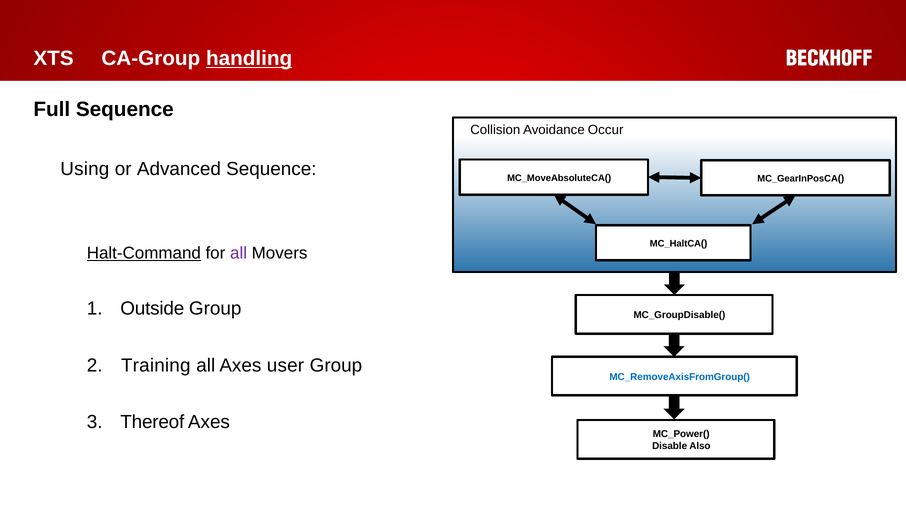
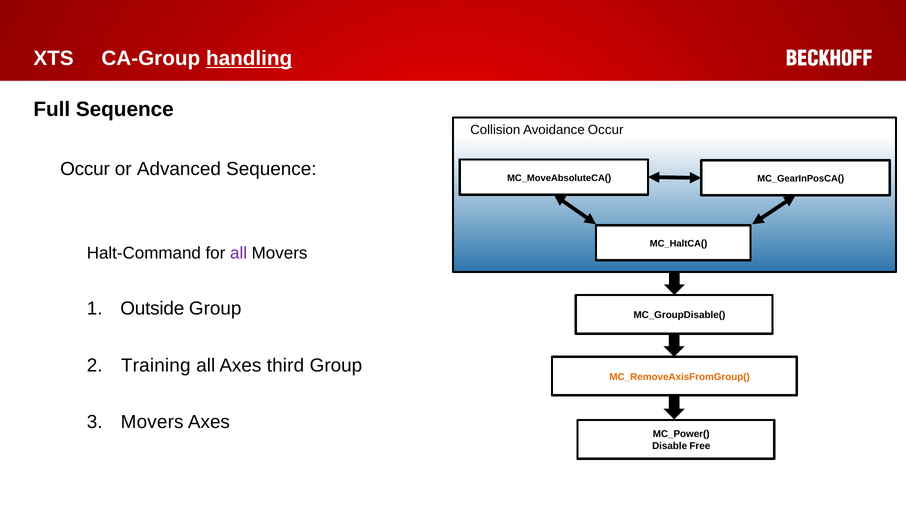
Using at (85, 169): Using -> Occur
Halt-Command underline: present -> none
user: user -> third
MC_RemoveAxisFromGroup( colour: blue -> orange
Thereof at (152, 422): Thereof -> Movers
Also: Also -> Free
